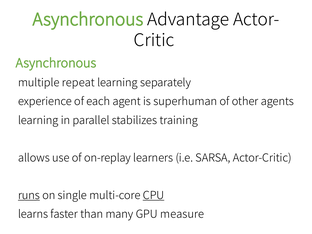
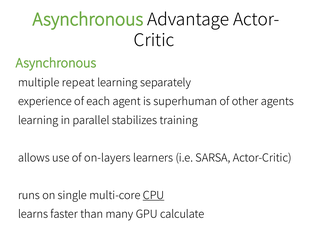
on-replay: on-replay -> on-layers
runs underline: present -> none
measure: measure -> calculate
